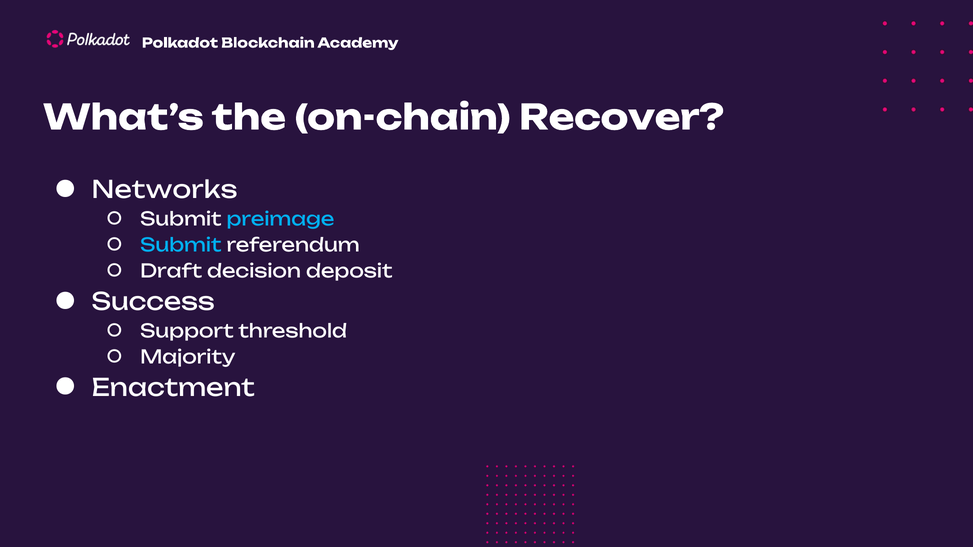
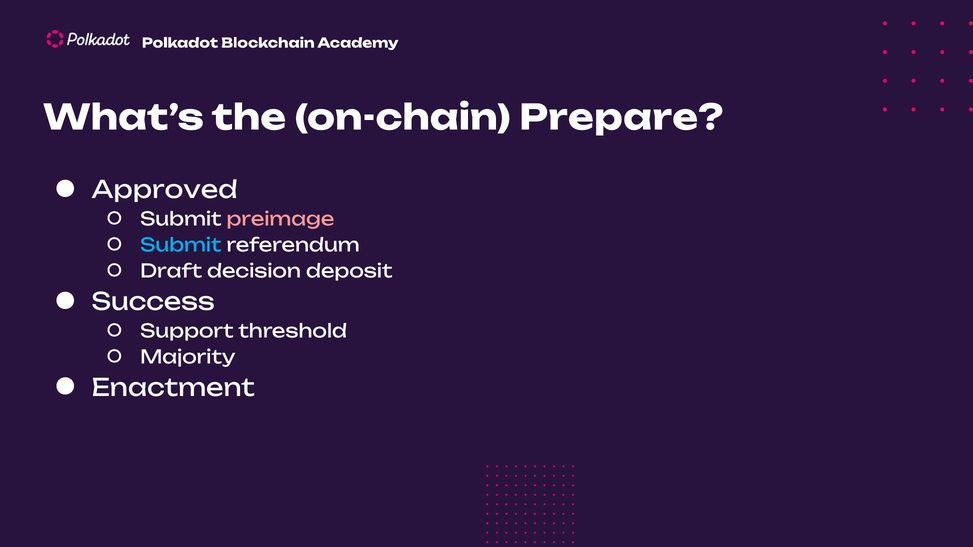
Recover: Recover -> Prepare
Networks: Networks -> Approved
preimage colour: light blue -> pink
